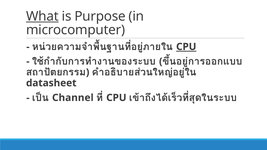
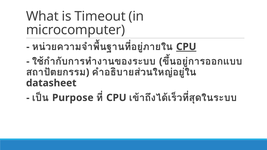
What underline: present -> none
Purpose: Purpose -> Timeout
Channel: Channel -> Purpose
